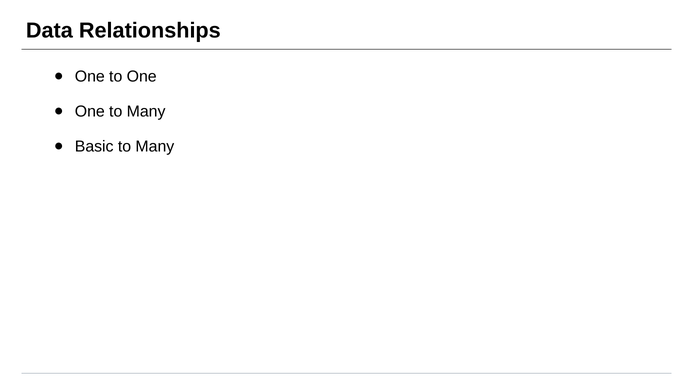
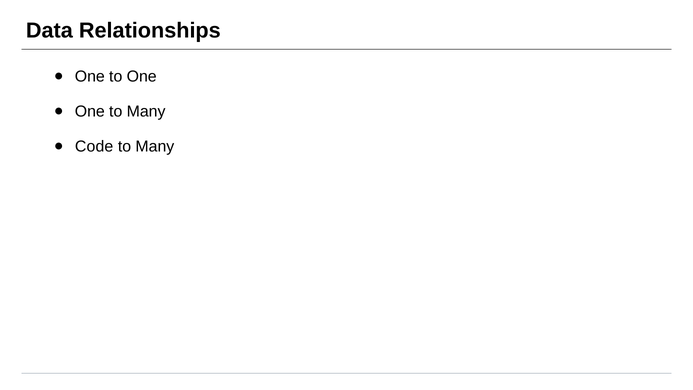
Basic: Basic -> Code
